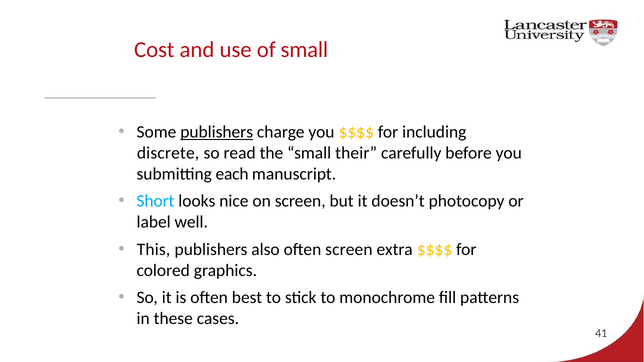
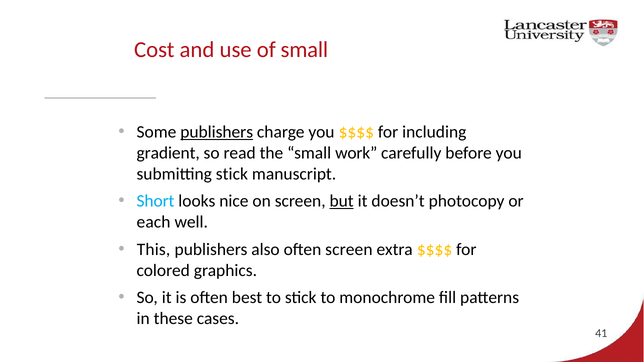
discrete: discrete -> gradient
their: their -> work
submitting each: each -> stick
but underline: none -> present
label: label -> each
